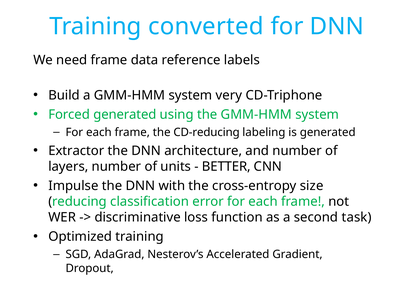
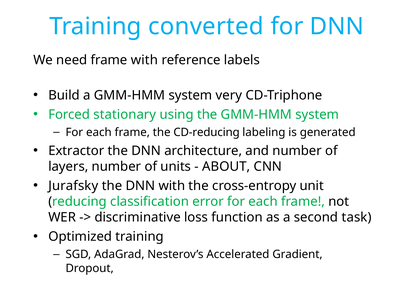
frame data: data -> with
Forced generated: generated -> stationary
BETTER: BETTER -> ABOUT
Impulse: Impulse -> Jurafsky
size: size -> unit
